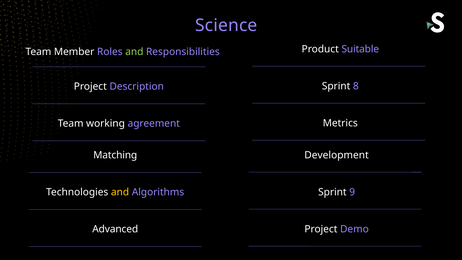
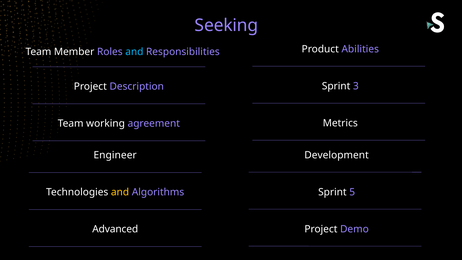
Science: Science -> Seeking
Suitable: Suitable -> Abilities
and at (134, 52) colour: light green -> light blue
8: 8 -> 3
Matching: Matching -> Engineer
9: 9 -> 5
